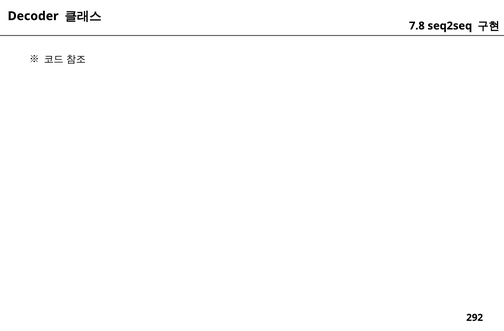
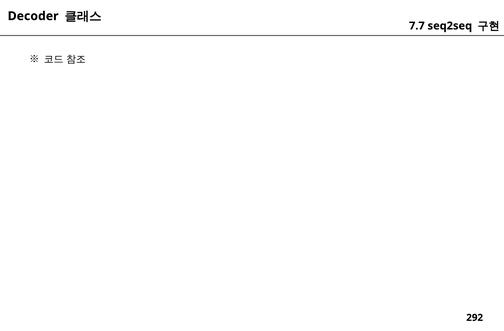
7.8: 7.8 -> 7.7
